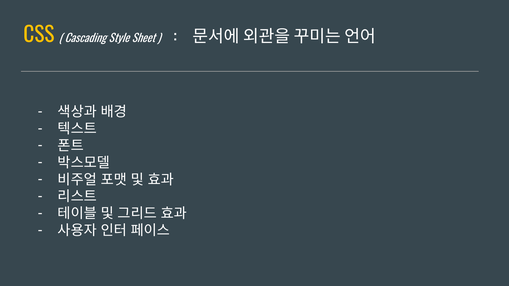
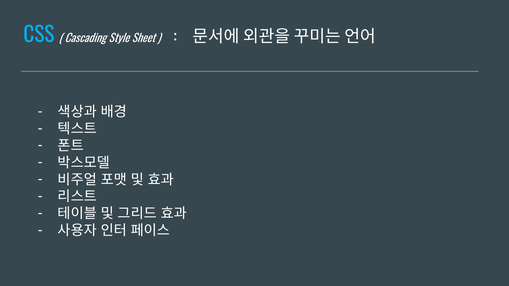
CSS colour: yellow -> light blue
